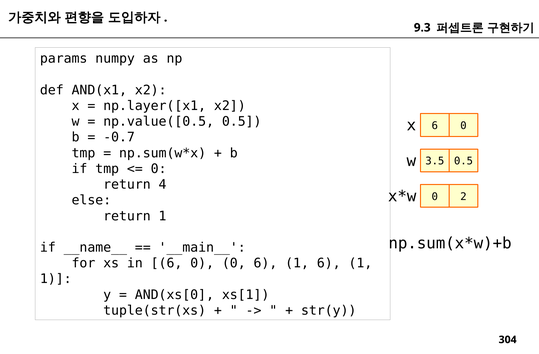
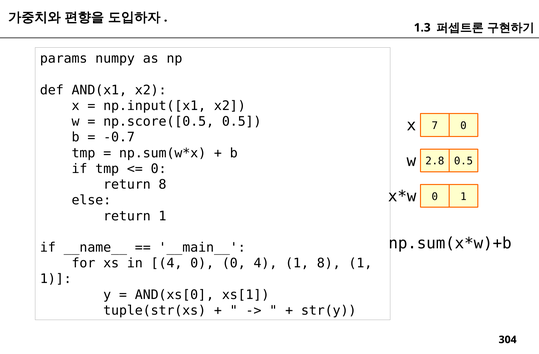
9.3: 9.3 -> 1.3
np.layer([x1: np.layer([x1 -> np.input([x1
np.value([0.5: np.value([0.5 -> np.score([0.5
x 6: 6 -> 7
3.5: 3.5 -> 2.8
return 4: 4 -> 8
0 2: 2 -> 1
in 6: 6 -> 4
0 6: 6 -> 4
1 6: 6 -> 8
